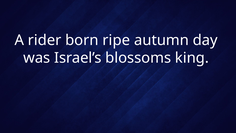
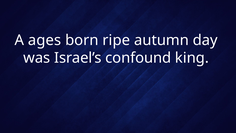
rider: rider -> ages
blossoms: blossoms -> confound
